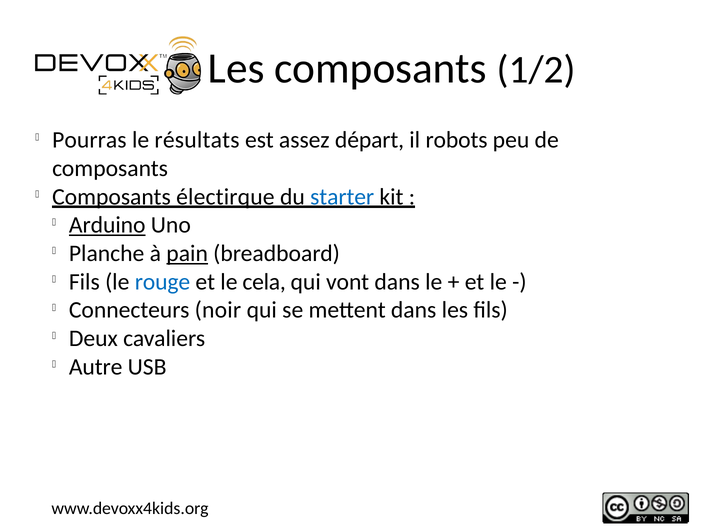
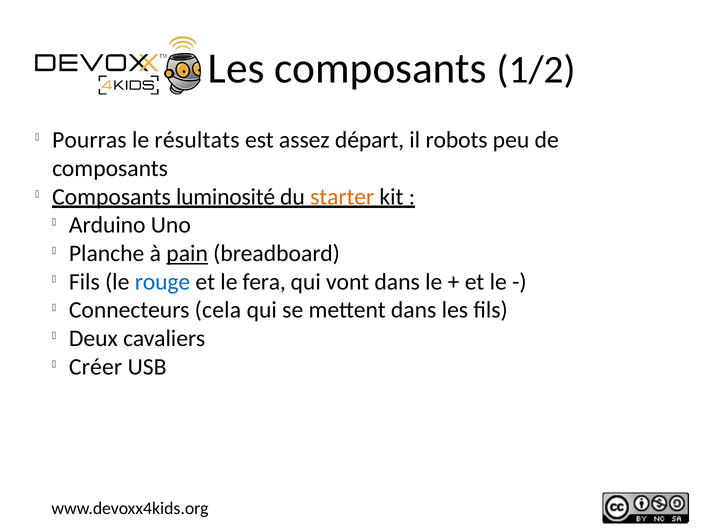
électirque: électirque -> luminosité
starter colour: blue -> orange
Arduino underline: present -> none
cela: cela -> fera
noir: noir -> cela
Autre: Autre -> Créer
